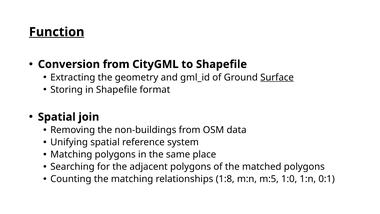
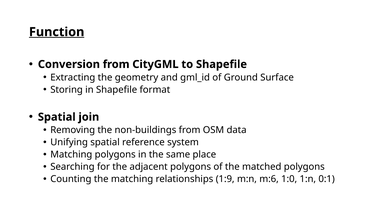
Surface underline: present -> none
1:8: 1:8 -> 1:9
m:5: m:5 -> m:6
